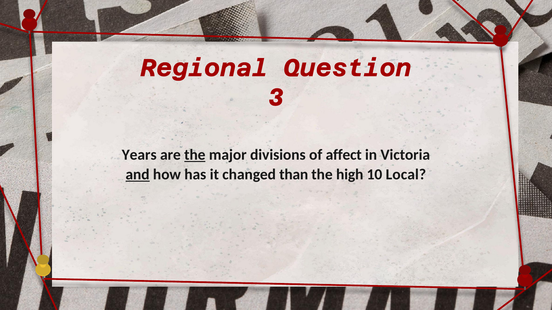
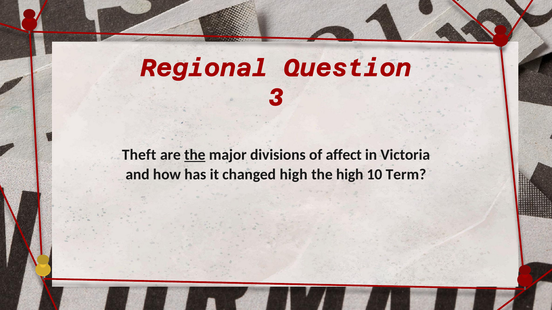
Years: Years -> Theft
and underline: present -> none
changed than: than -> high
Local: Local -> Term
